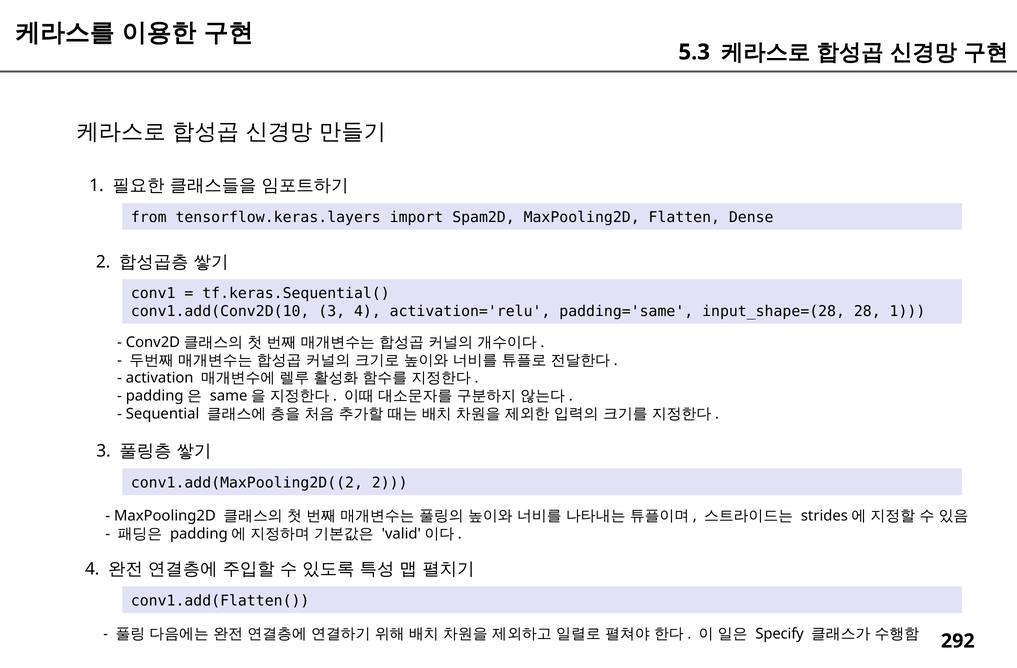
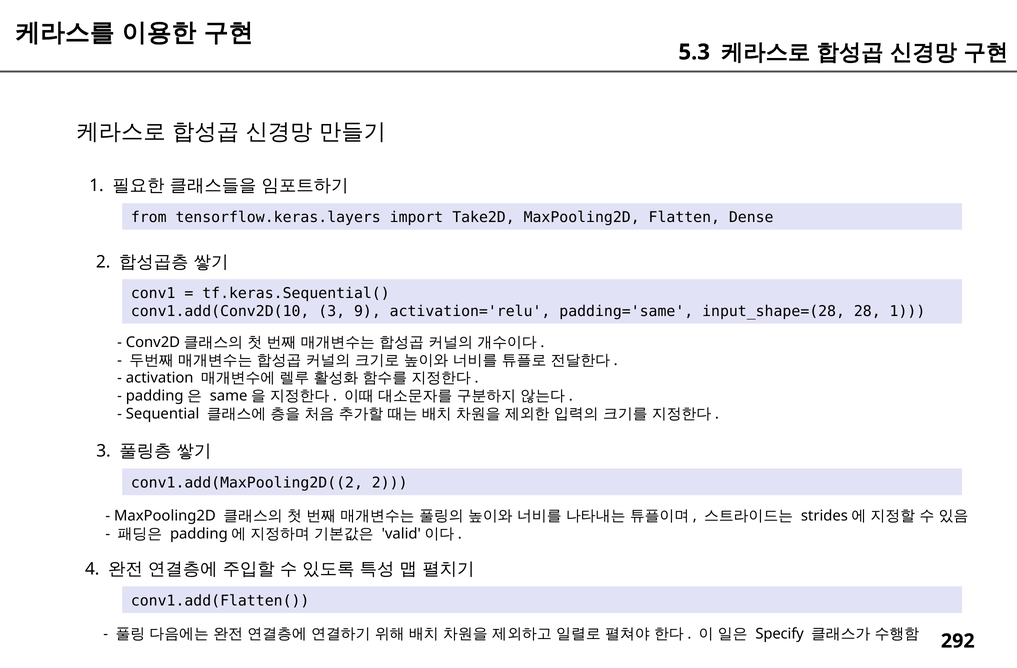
Spam2D: Spam2D -> Take2D
3 4: 4 -> 9
